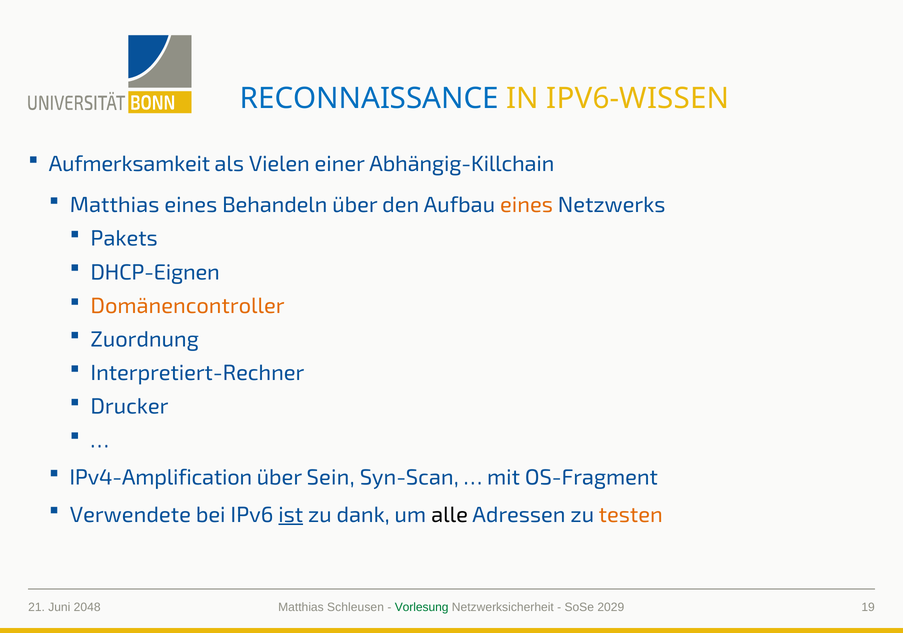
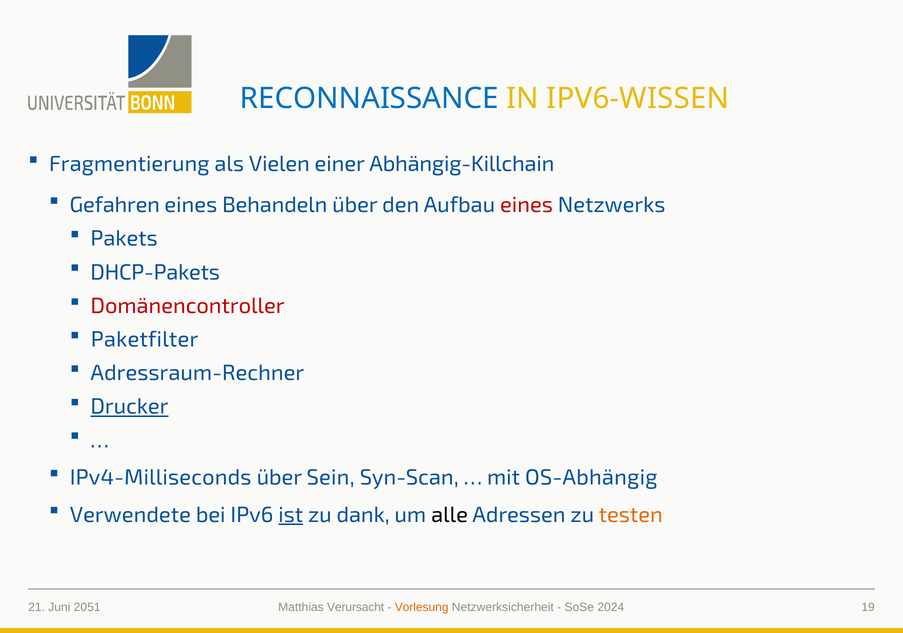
Aufmerksamkeit: Aufmerksamkeit -> Fragmentierung
Matthias at (115, 205): Matthias -> Gefahren
eines at (527, 205) colour: orange -> red
DHCP-Eignen: DHCP-Eignen -> DHCP-Pakets
Domänencontroller colour: orange -> red
Zuordnung: Zuordnung -> Paketfilter
Interpretiert-Rechner: Interpretiert-Rechner -> Adressraum-Rechner
Drucker underline: none -> present
IPv4-Amplification: IPv4-Amplification -> IPv4-Milliseconds
OS-Fragment: OS-Fragment -> OS-Abhängig
2048: 2048 -> 2051
Schleusen: Schleusen -> Verursacht
Vorlesung colour: green -> orange
2029: 2029 -> 2024
